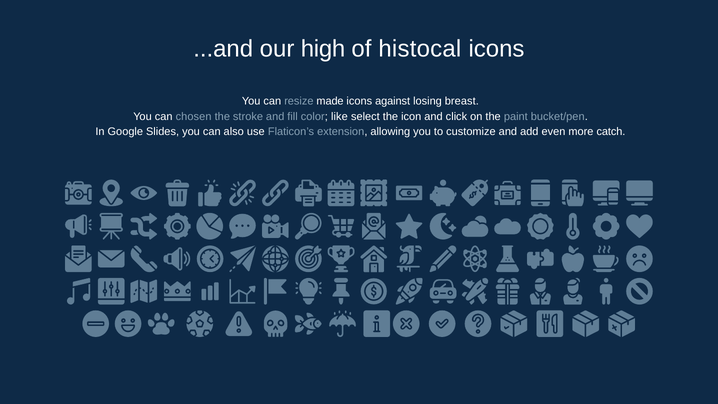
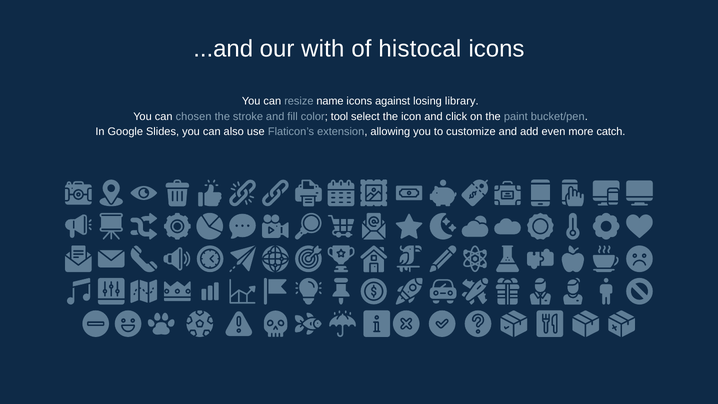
high: high -> with
made: made -> name
breast: breast -> library
like: like -> tool
